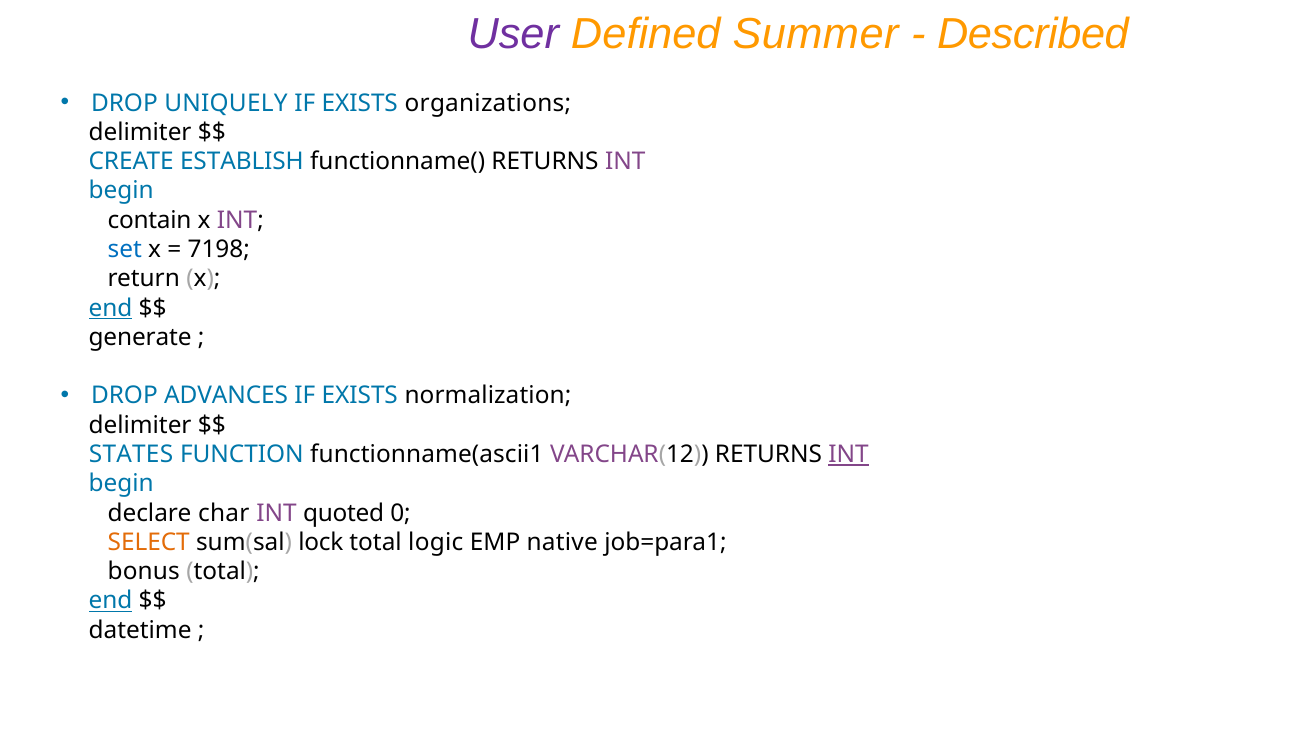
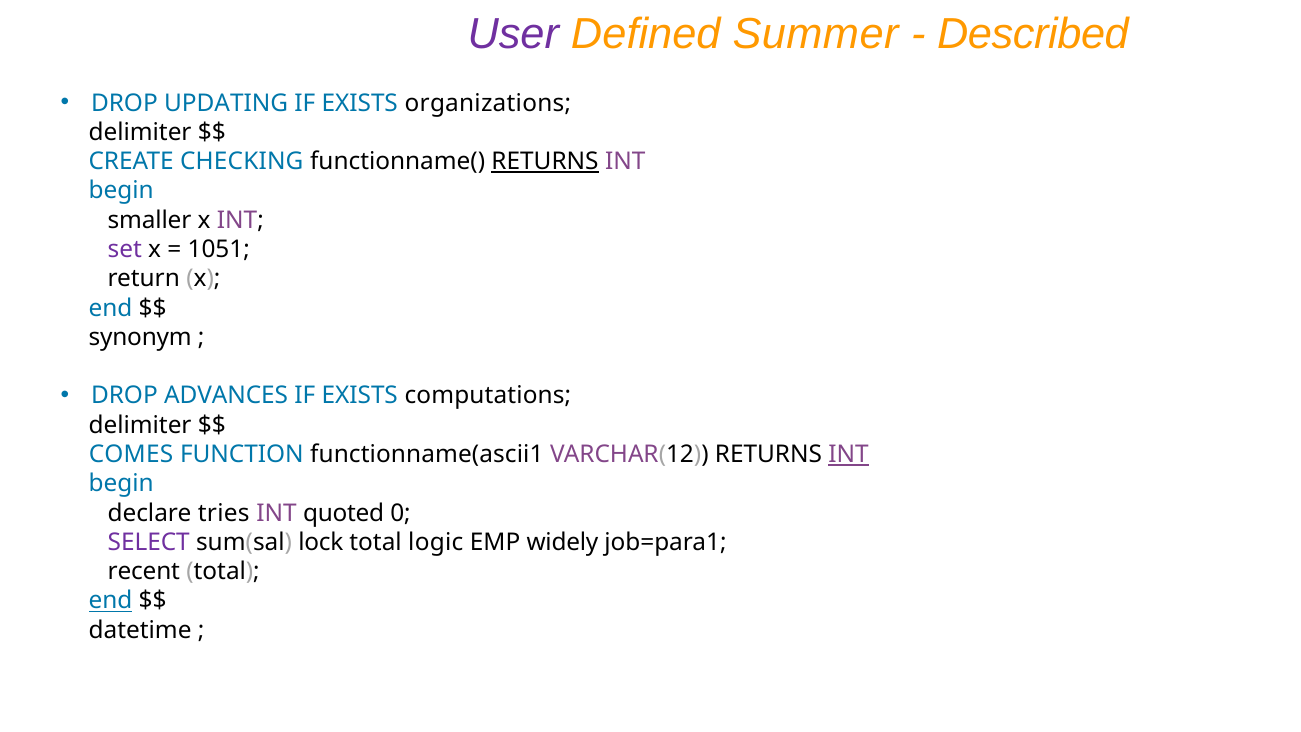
UNIQUELY: UNIQUELY -> UPDATING
ESTABLISH: ESTABLISH -> CHECKING
RETURNS at (545, 162) underline: none -> present
contain: contain -> smaller
set colour: blue -> purple
7198: 7198 -> 1051
end at (111, 308) underline: present -> none
generate: generate -> synonym
normalization: normalization -> computations
STATES: STATES -> COMES
char: char -> tries
SELECT colour: orange -> purple
native: native -> widely
bonus: bonus -> recent
